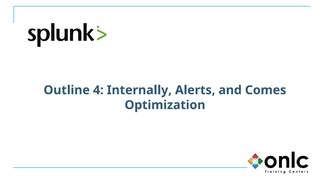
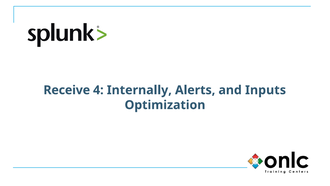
Outline: Outline -> Receive
Comes: Comes -> Inputs
